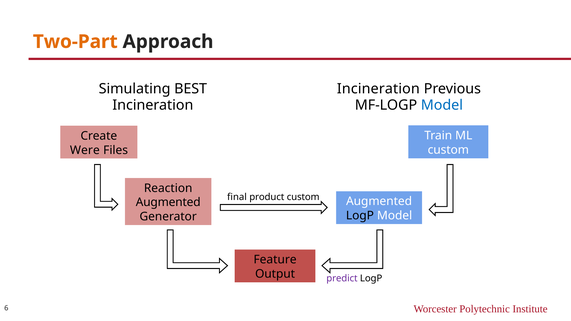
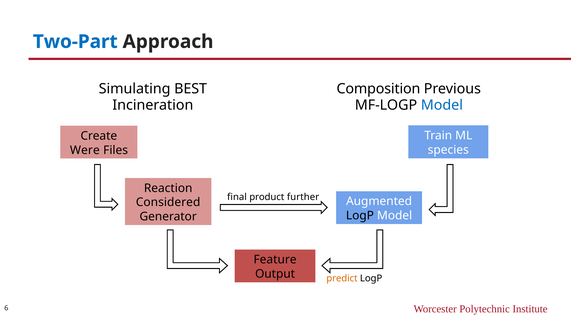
Two-Part colour: orange -> blue
Incineration at (378, 89): Incineration -> Composition
custom at (448, 150): custom -> species
product custom: custom -> further
Augmented at (168, 203): Augmented -> Considered
predict colour: purple -> orange
